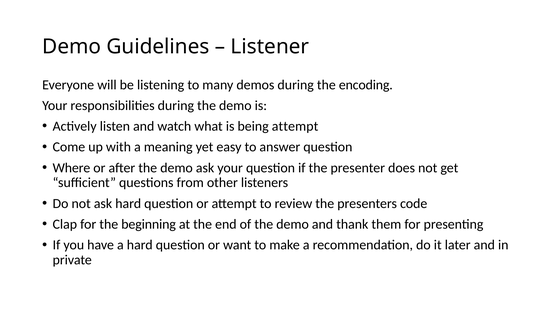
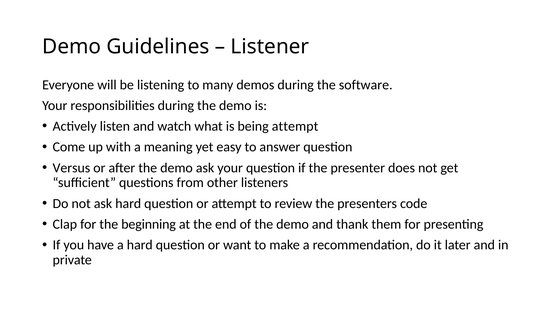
encoding: encoding -> software
Where: Where -> Versus
